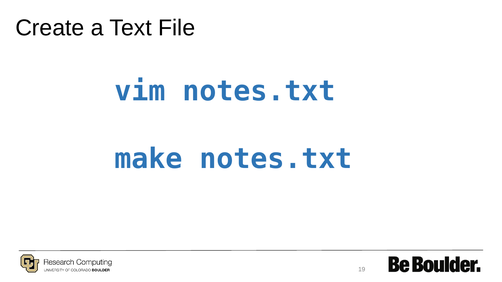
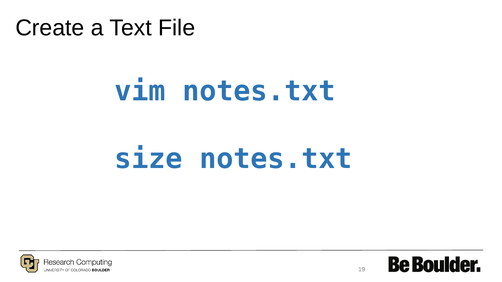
make: make -> size
